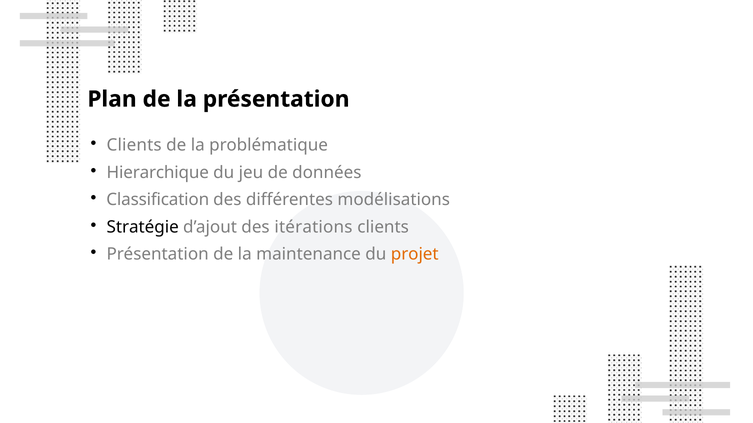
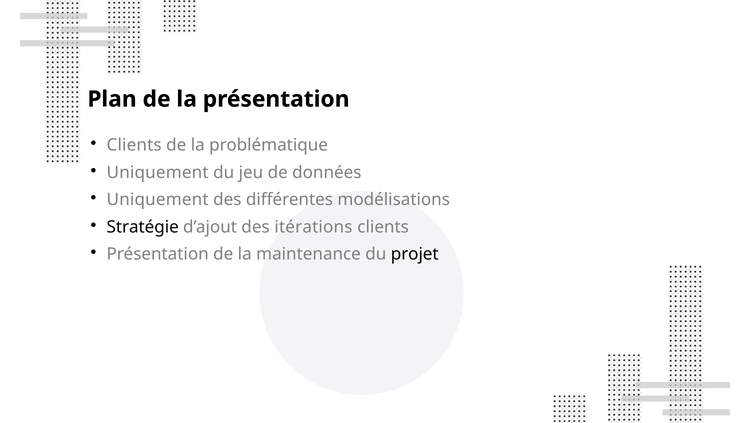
Hierarchique at (158, 173): Hierarchique -> Uniquement
Classification at (158, 200): Classification -> Uniquement
projet colour: orange -> black
